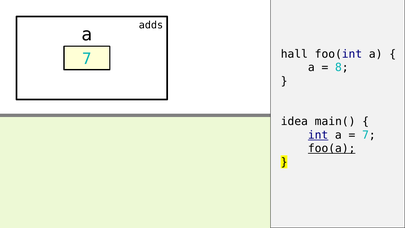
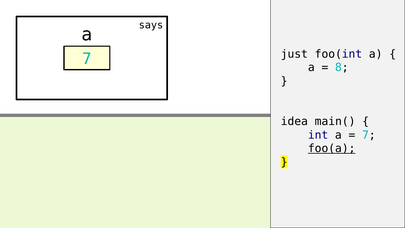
adds: adds -> says
hall: hall -> just
int underline: present -> none
